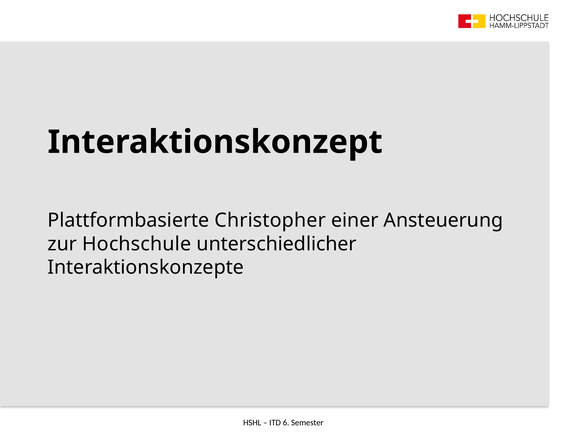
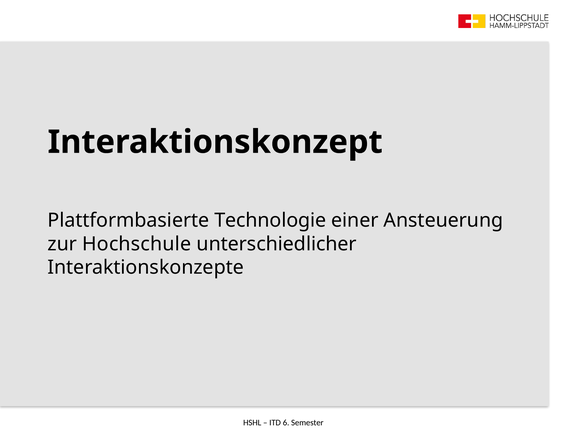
Christopher: Christopher -> Technologie
